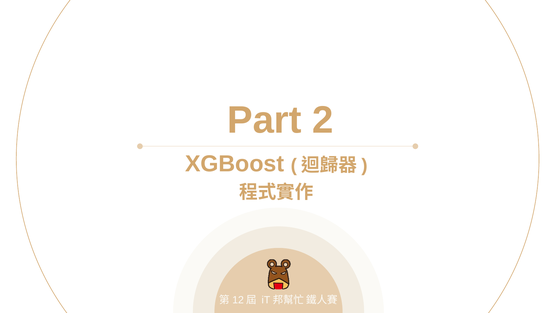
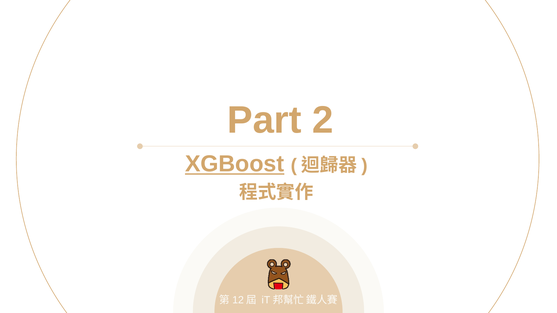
XGBoost underline: none -> present
